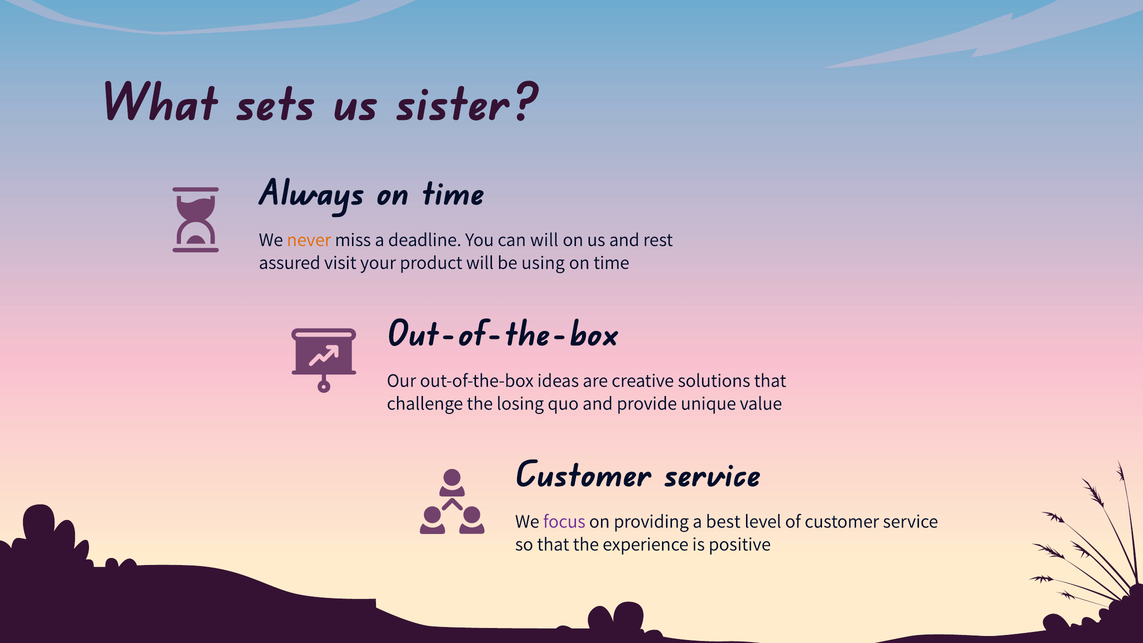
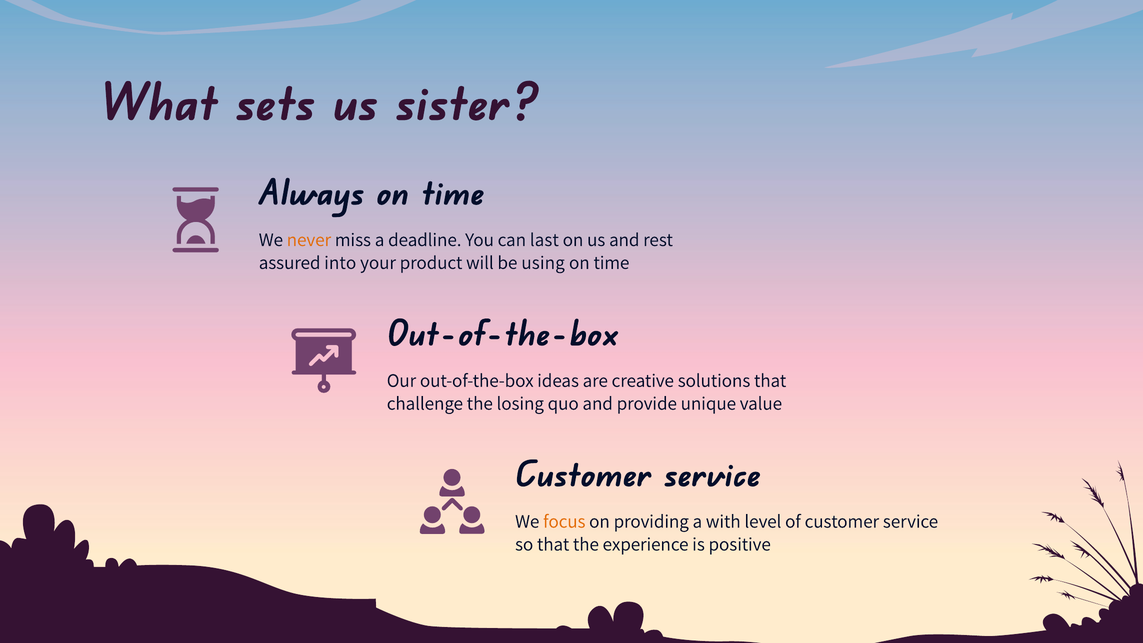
can will: will -> last
visit: visit -> into
focus colour: purple -> orange
best: best -> with
